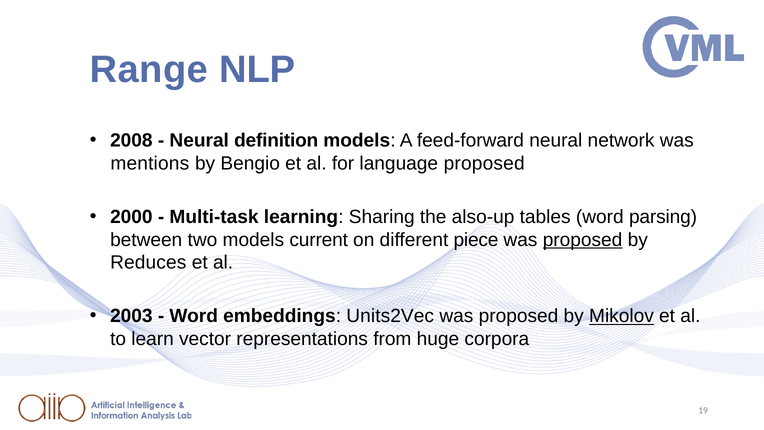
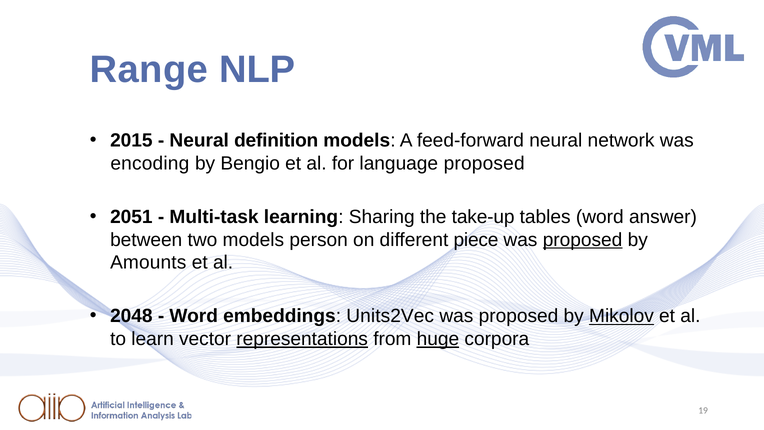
2008: 2008 -> 2015
mentions: mentions -> encoding
2000: 2000 -> 2051
also-up: also-up -> take-up
parsing: parsing -> answer
current: current -> person
Reduces: Reduces -> Amounts
2003: 2003 -> 2048
representations underline: none -> present
huge underline: none -> present
